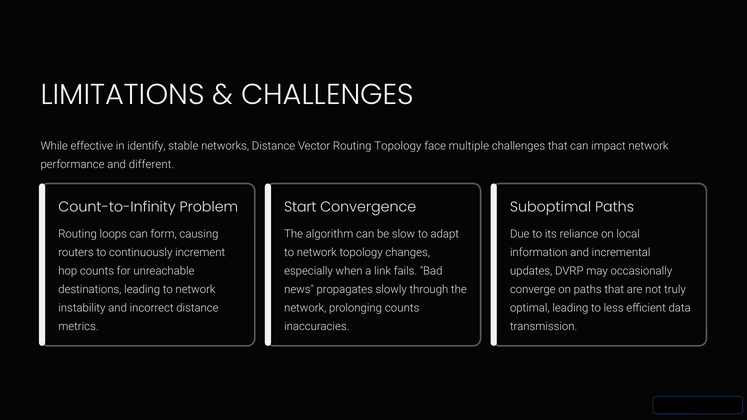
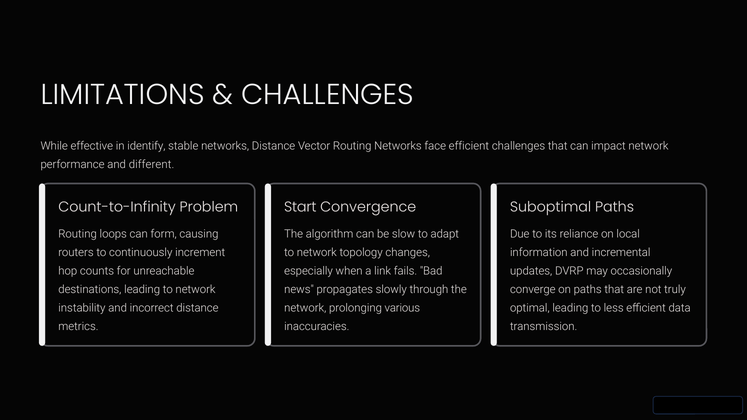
Routing Topology: Topology -> Networks
face multiple: multiple -> efficient
prolonging counts: counts -> various
